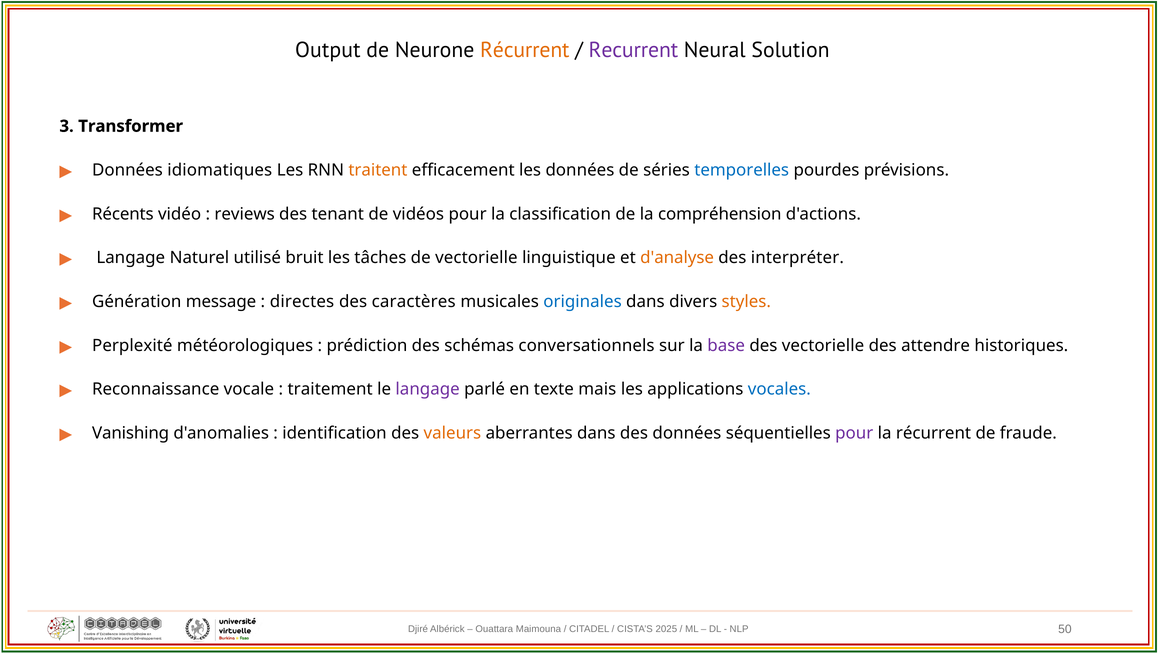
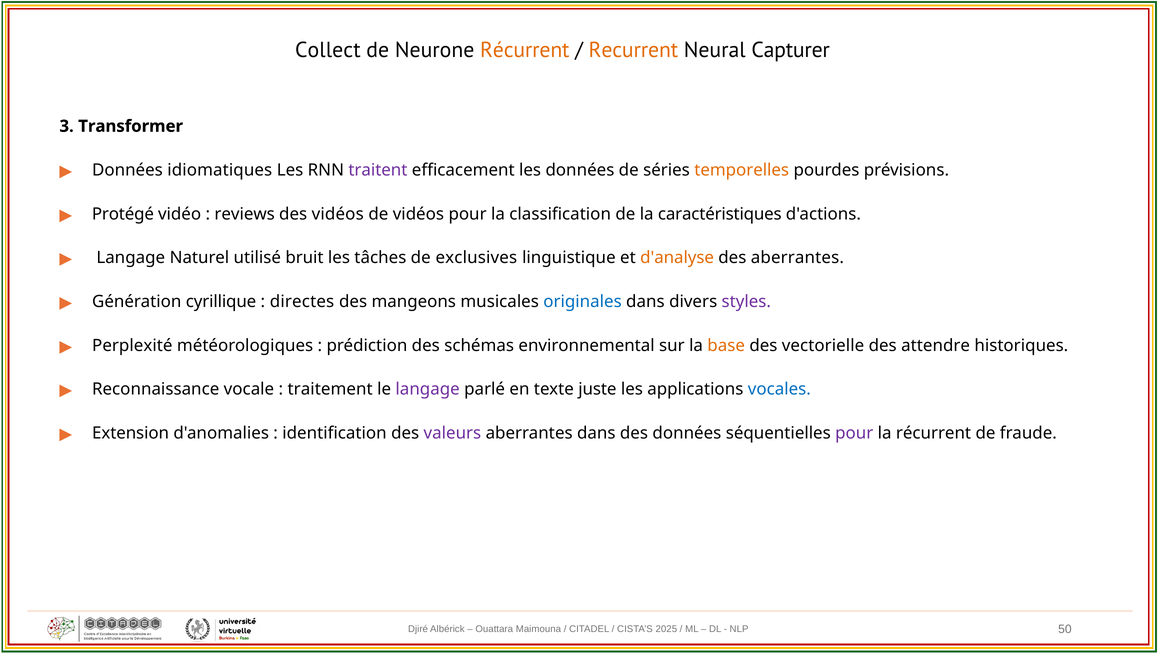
Output: Output -> Collect
Recurrent colour: purple -> orange
Solution: Solution -> Capturer
traitent colour: orange -> purple
temporelles colour: blue -> orange
Récents: Récents -> Protégé
des tenant: tenant -> vidéos
compréhension: compréhension -> caractéristiques
de vectorielle: vectorielle -> exclusives
des interpréter: interpréter -> aberrantes
message: message -> cyrillique
caractères: caractères -> mangeons
styles colour: orange -> purple
conversationnels: conversationnels -> environnemental
base colour: purple -> orange
mais: mais -> juste
Vanishing: Vanishing -> Extension
valeurs colour: orange -> purple
